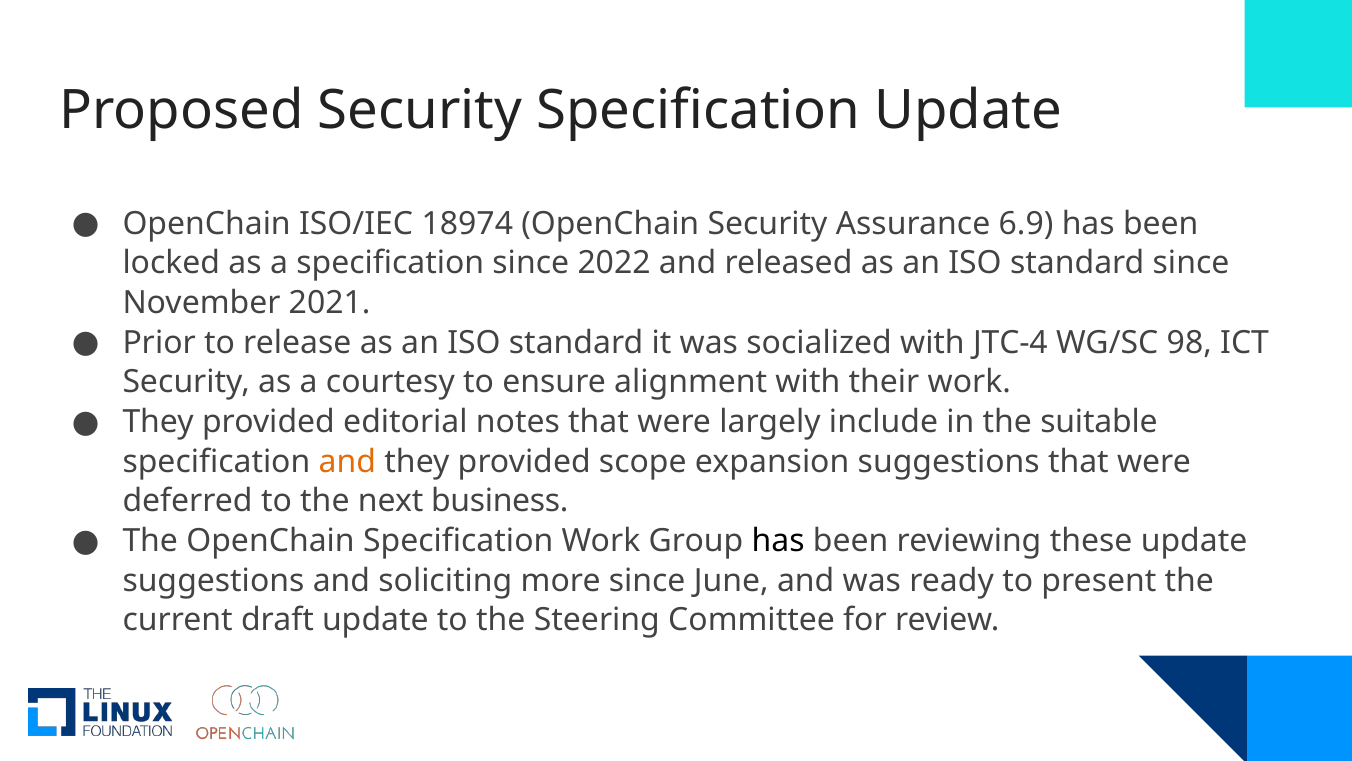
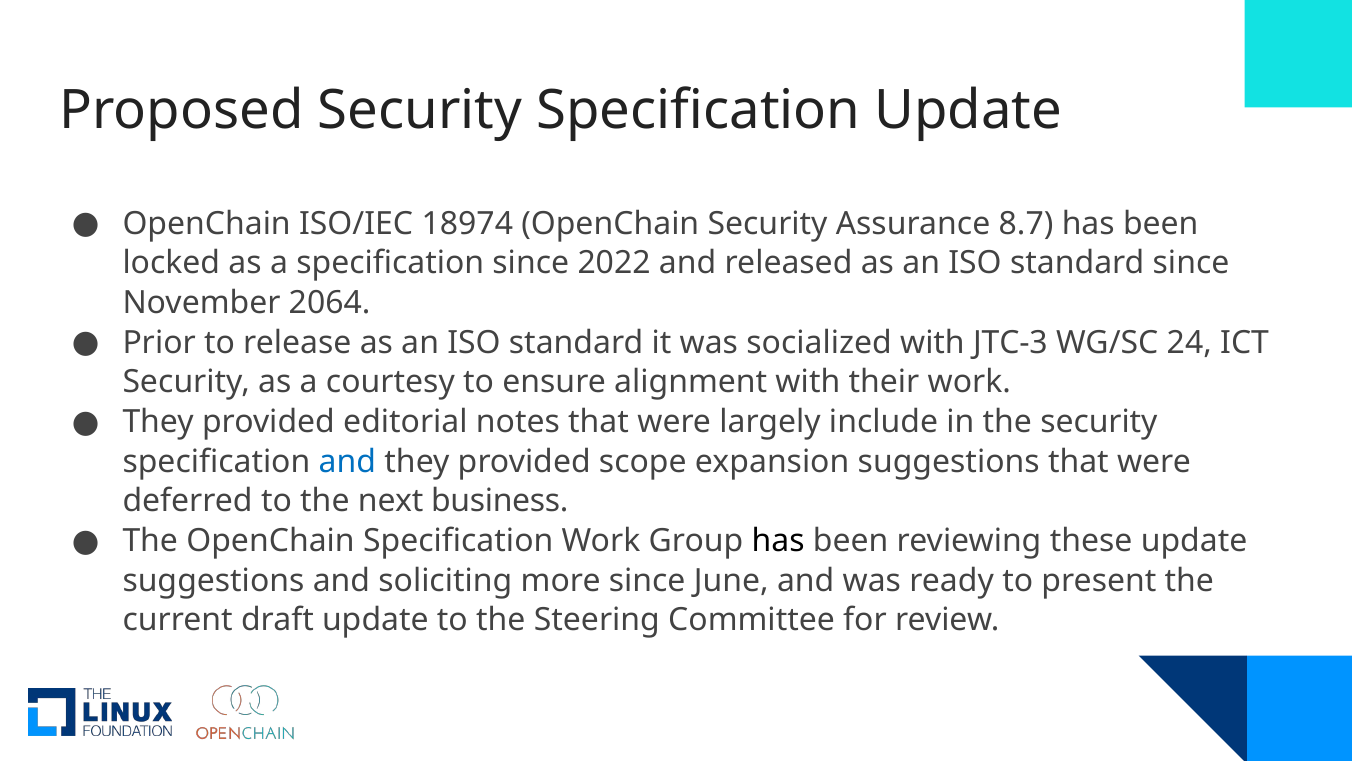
6.9: 6.9 -> 8.7
2021: 2021 -> 2064
JTC-4: JTC-4 -> JTC-3
98: 98 -> 24
the suitable: suitable -> security
and at (347, 461) colour: orange -> blue
